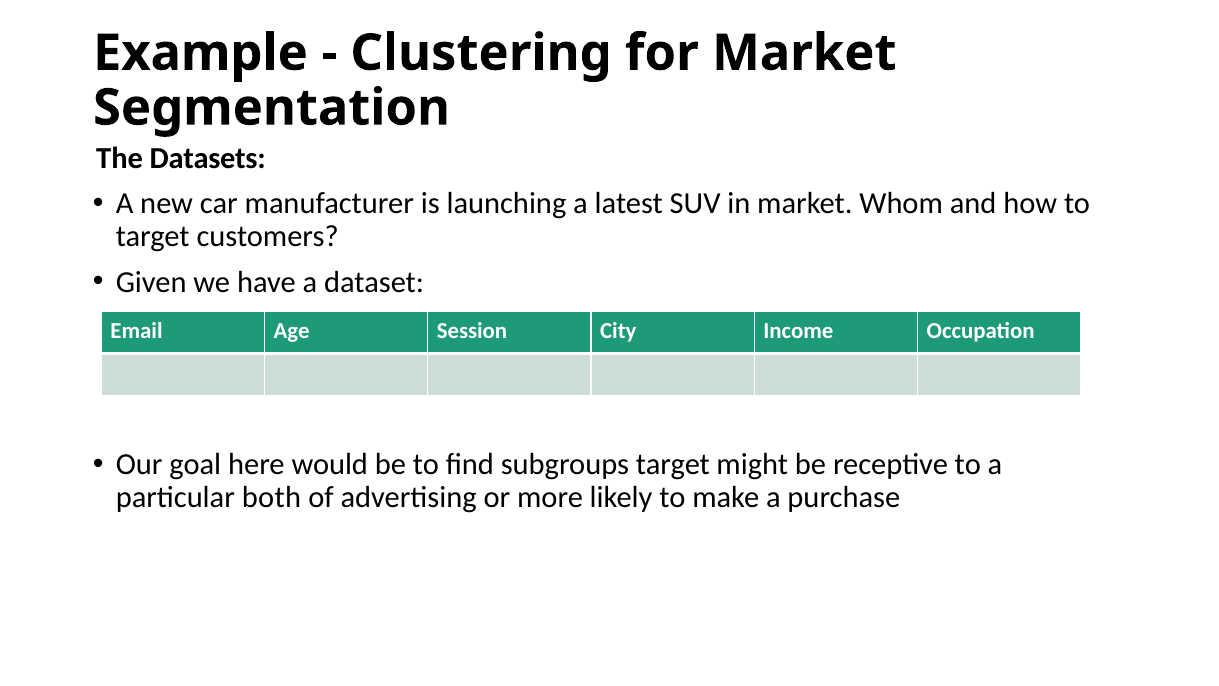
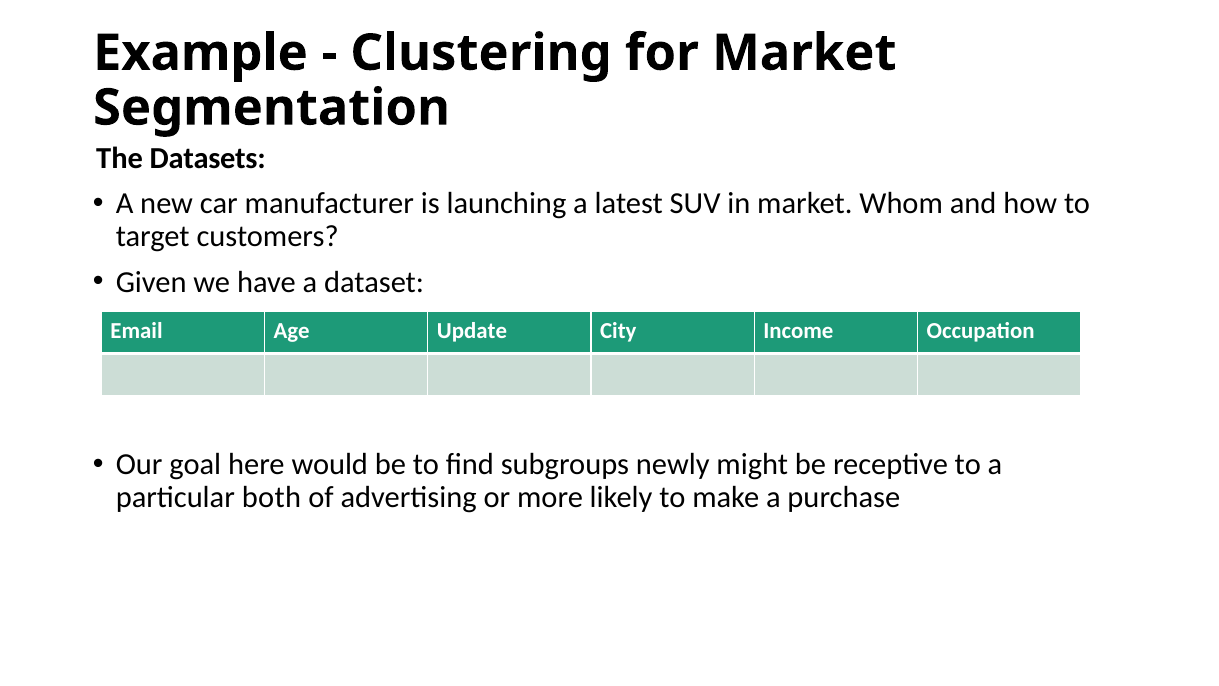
Session: Session -> Update
subgroups target: target -> newly
